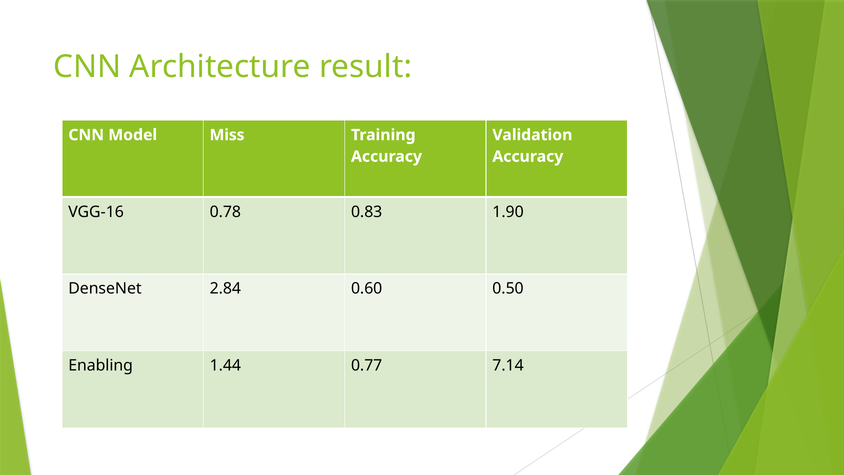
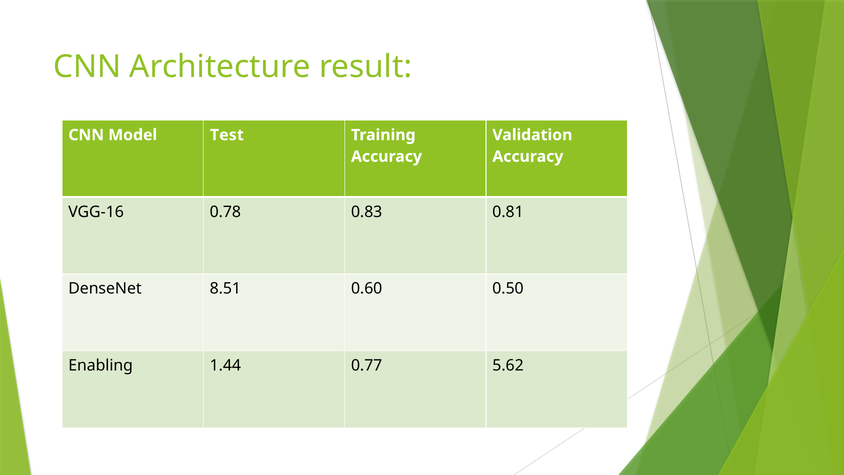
Miss: Miss -> Test
1.90: 1.90 -> 0.81
2.84: 2.84 -> 8.51
7.14: 7.14 -> 5.62
